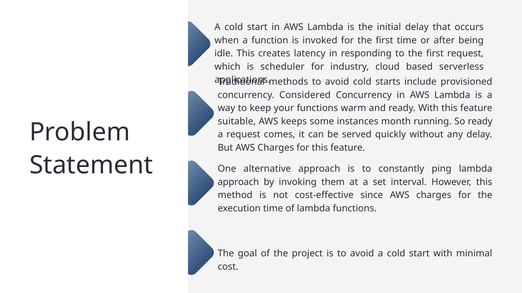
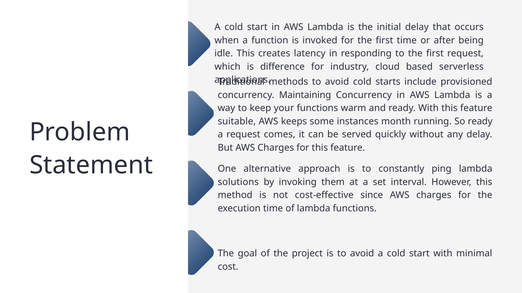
scheduler: scheduler -> difference
Considered: Considered -> Maintaining
approach at (238, 182): approach -> solutions
